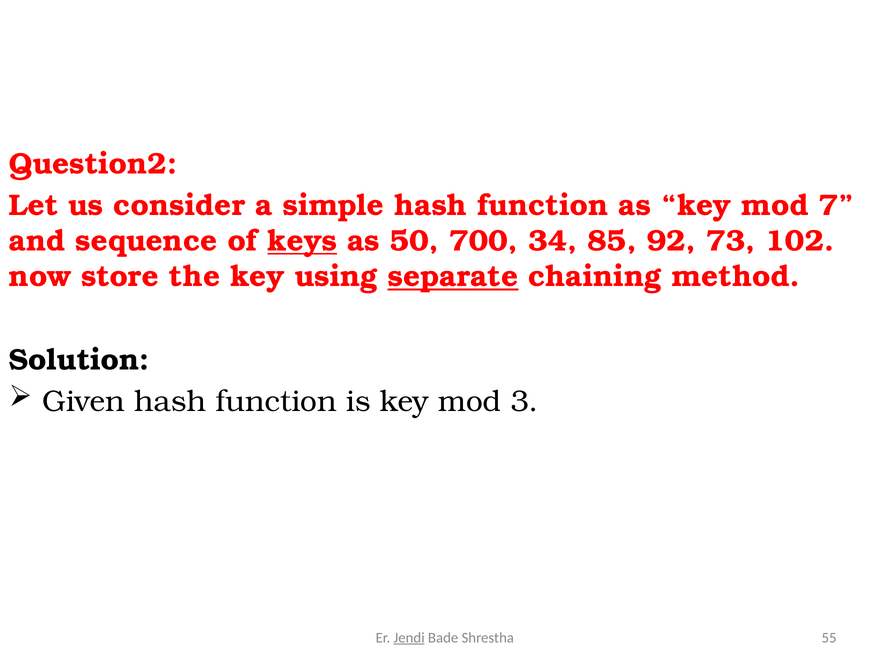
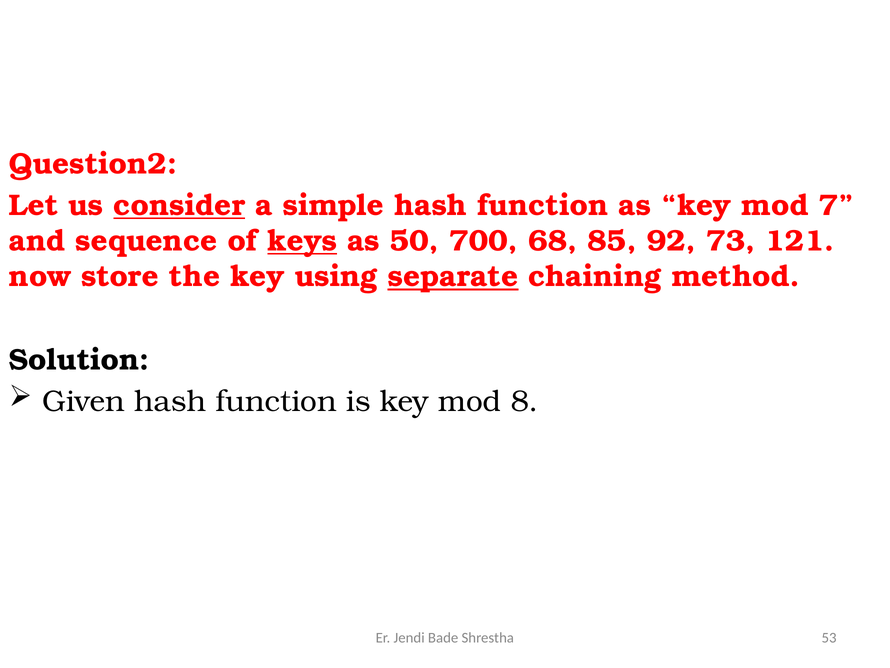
consider underline: none -> present
34: 34 -> 68
102: 102 -> 121
3: 3 -> 8
Jendi underline: present -> none
55: 55 -> 53
